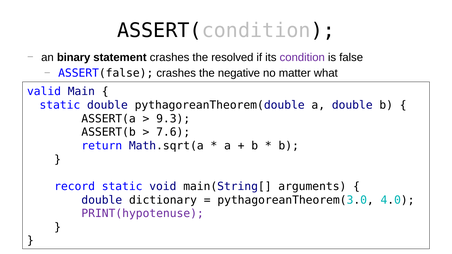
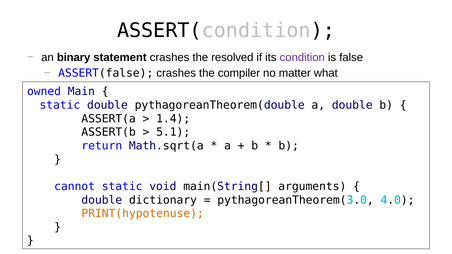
negative: negative -> compiler
valid: valid -> owned
9.3: 9.3 -> 1.4
7.6: 7.6 -> 5.1
record: record -> cannot
PRINT(hypotenuse colour: purple -> orange
